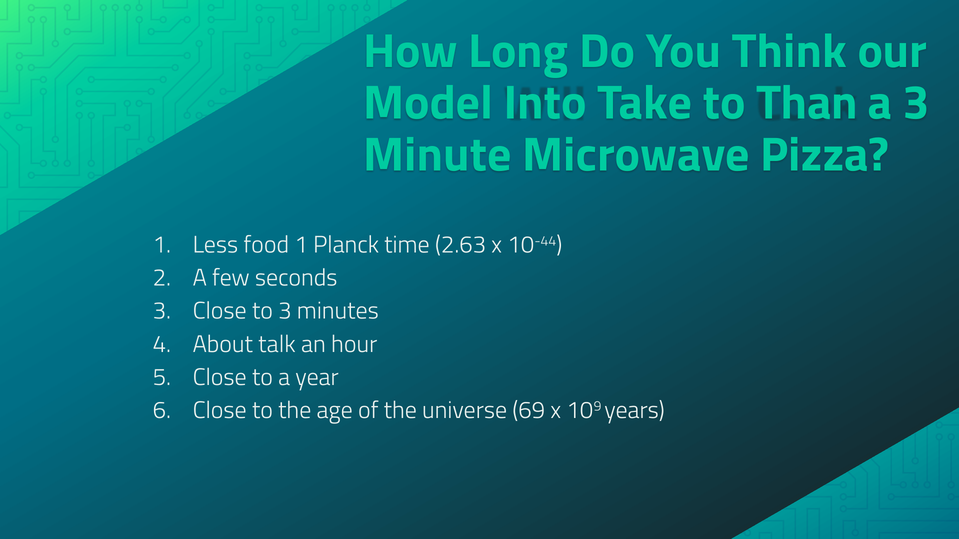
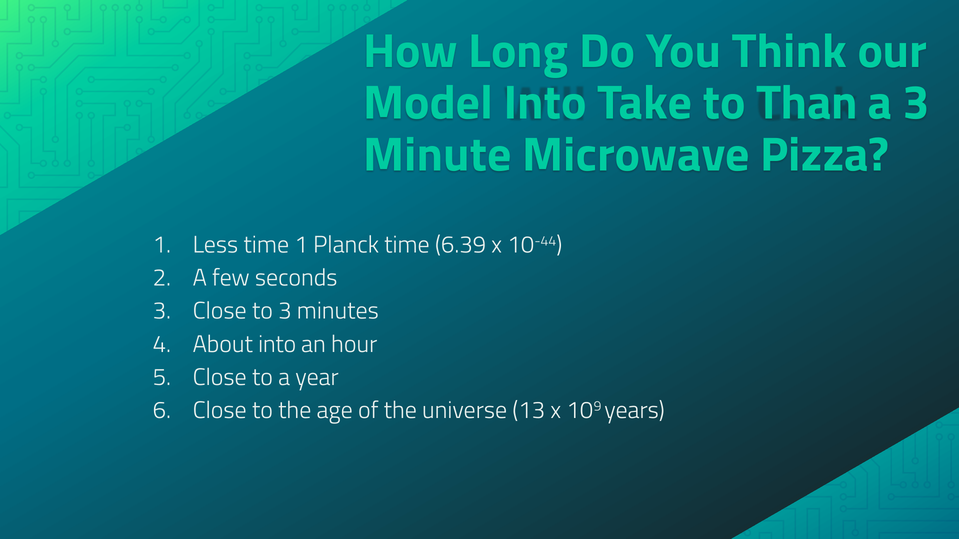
Less food: food -> time
2.63: 2.63 -> 6.39
About talk: talk -> into
69: 69 -> 13
